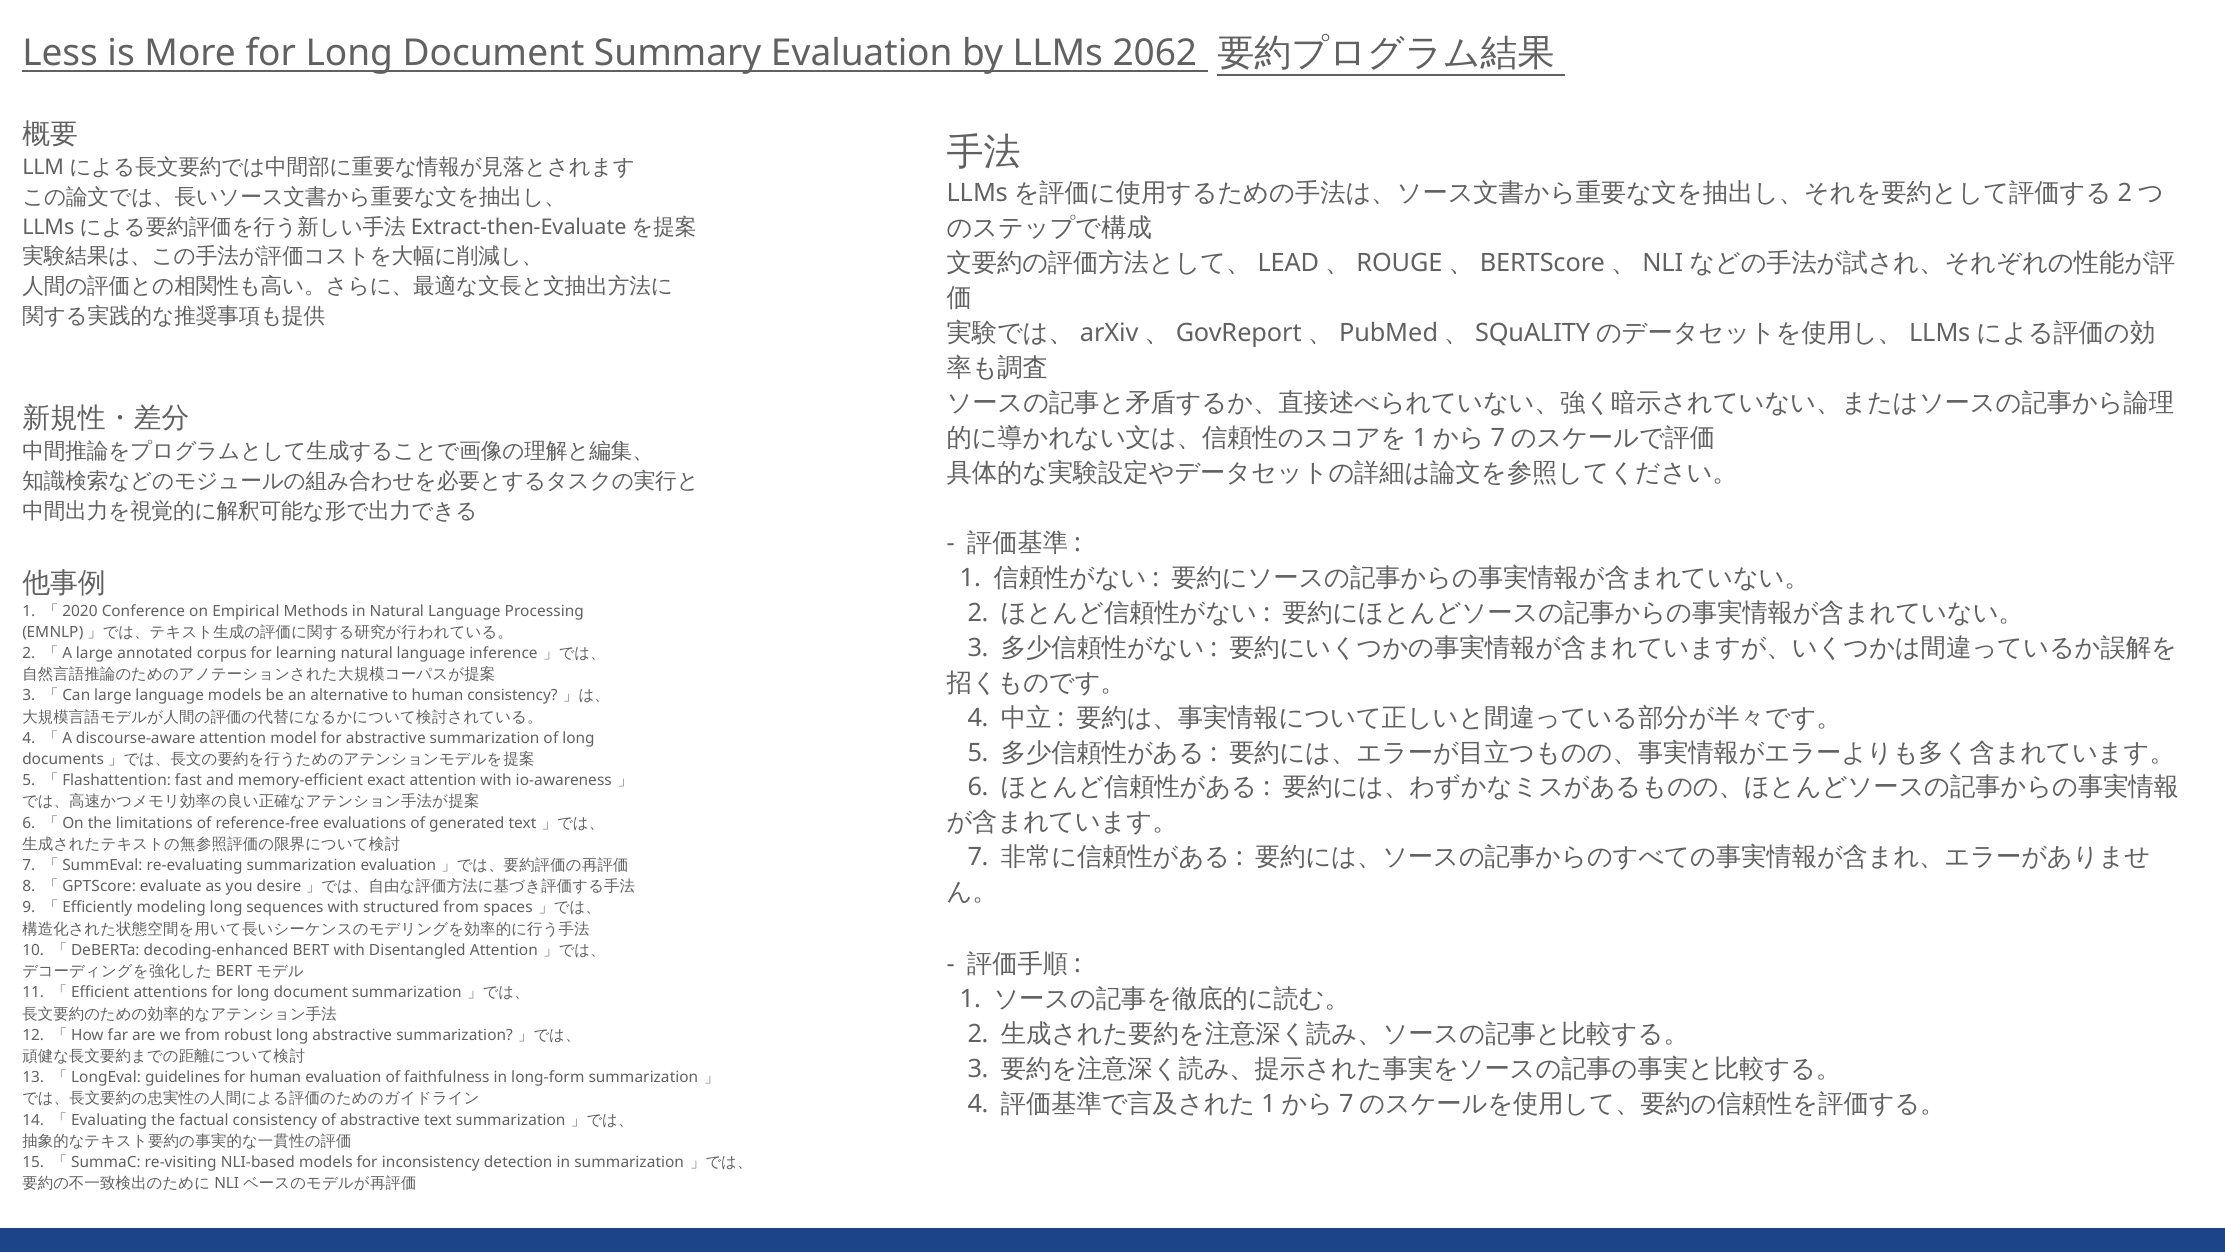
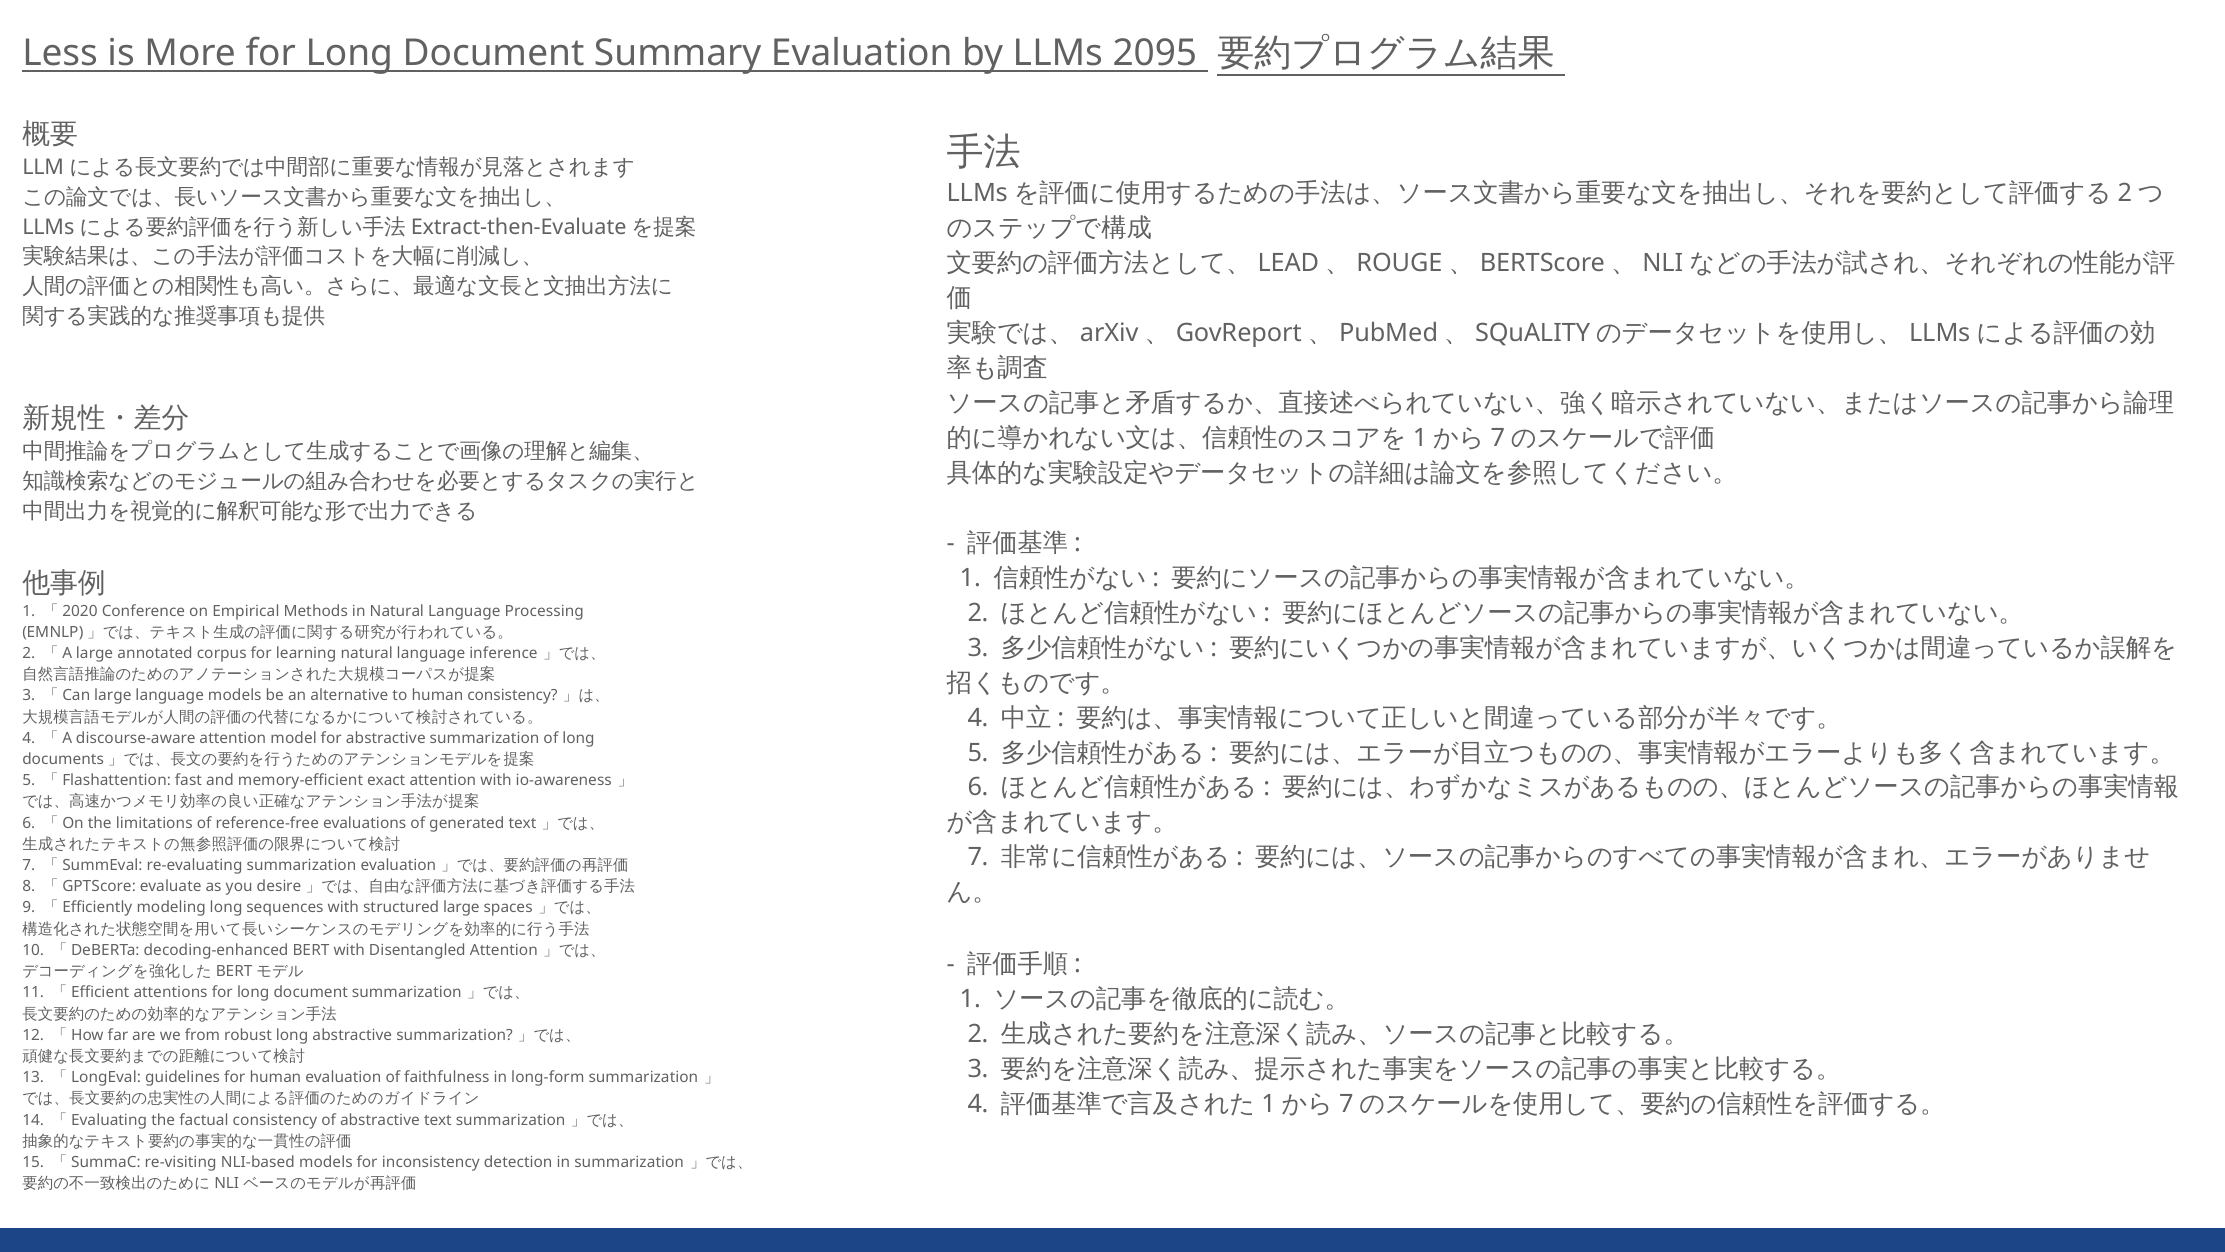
2062: 2062 -> 2095
structured from: from -> large
